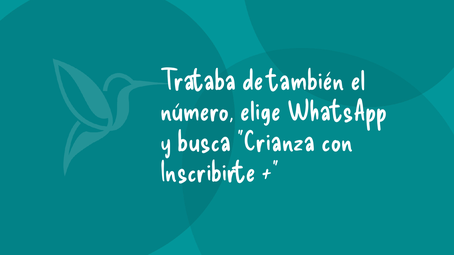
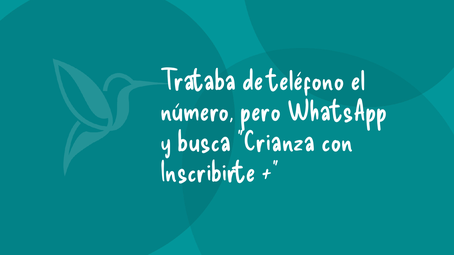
también: también -> teléfono
elige: elige -> pero
